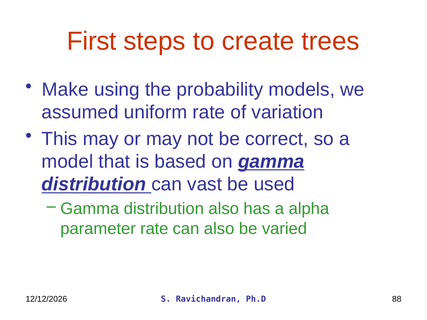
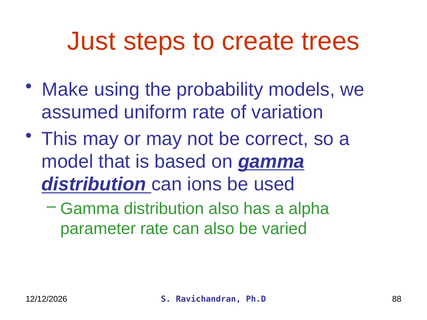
First: First -> Just
vast: vast -> ions
